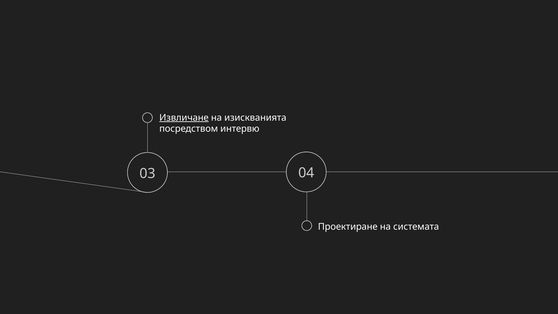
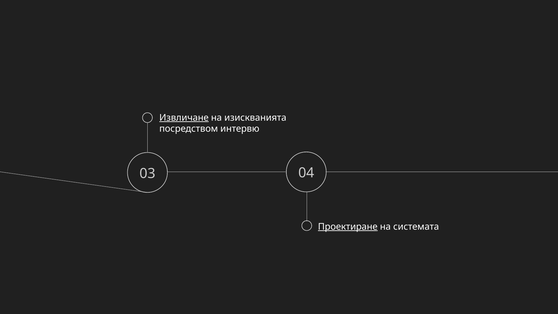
Проектиране underline: none -> present
